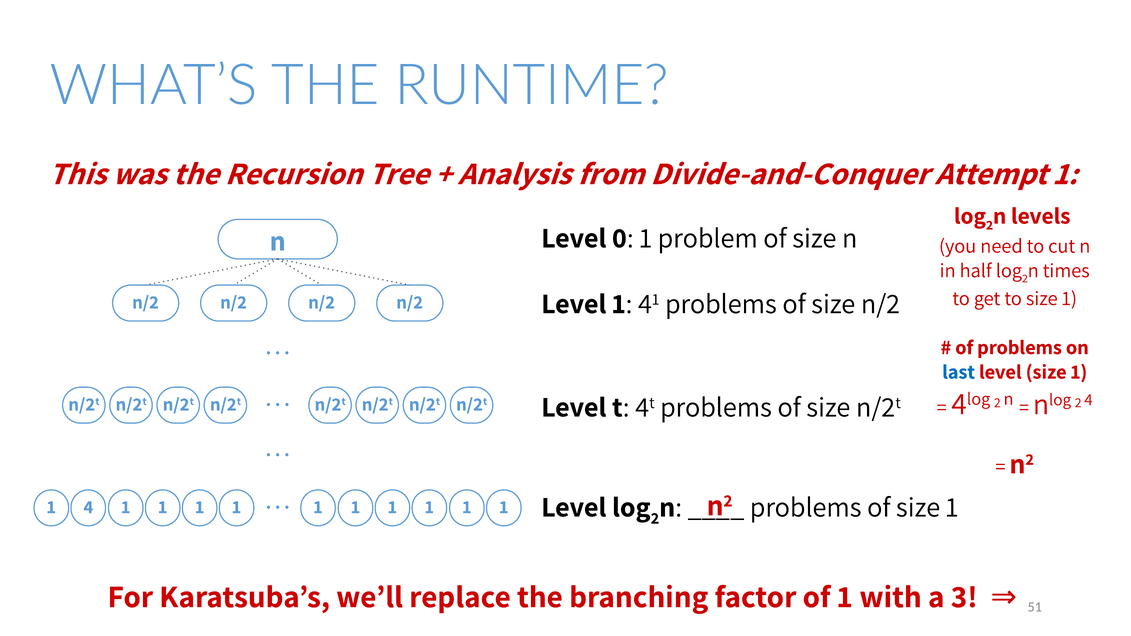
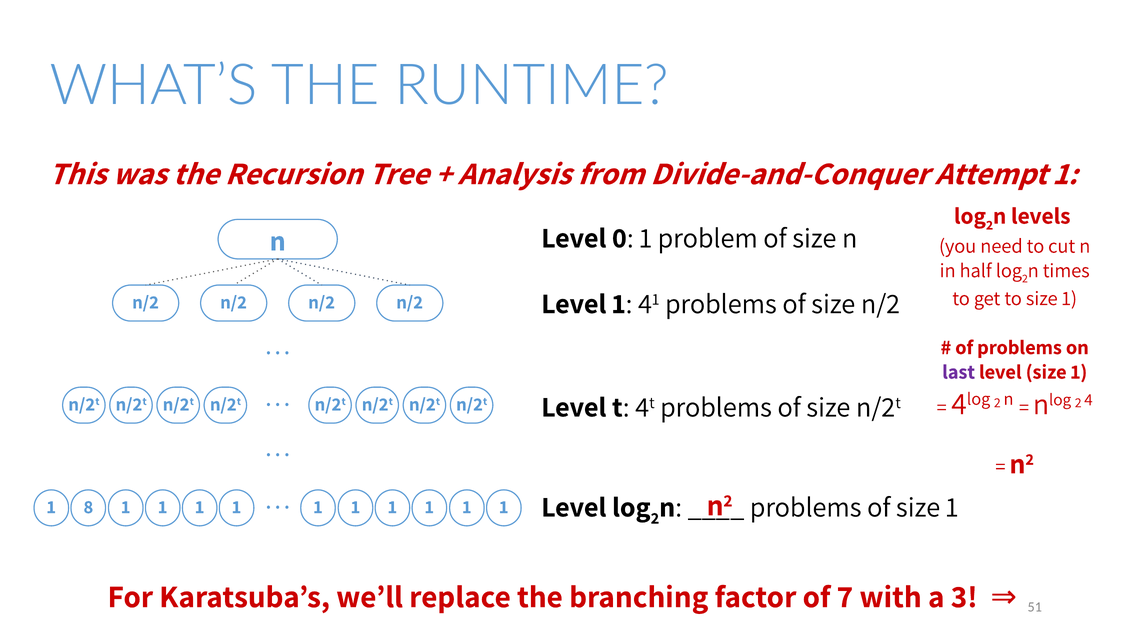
last colour: blue -> purple
1 4: 4 -> 8
of 1: 1 -> 7
